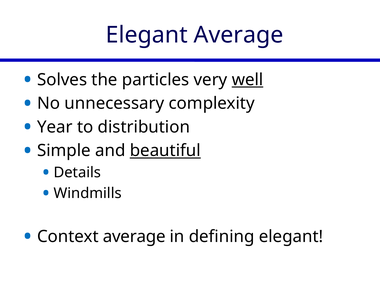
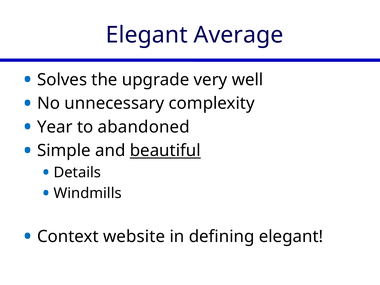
particles: particles -> upgrade
well underline: present -> none
distribution: distribution -> abandoned
Context average: average -> website
